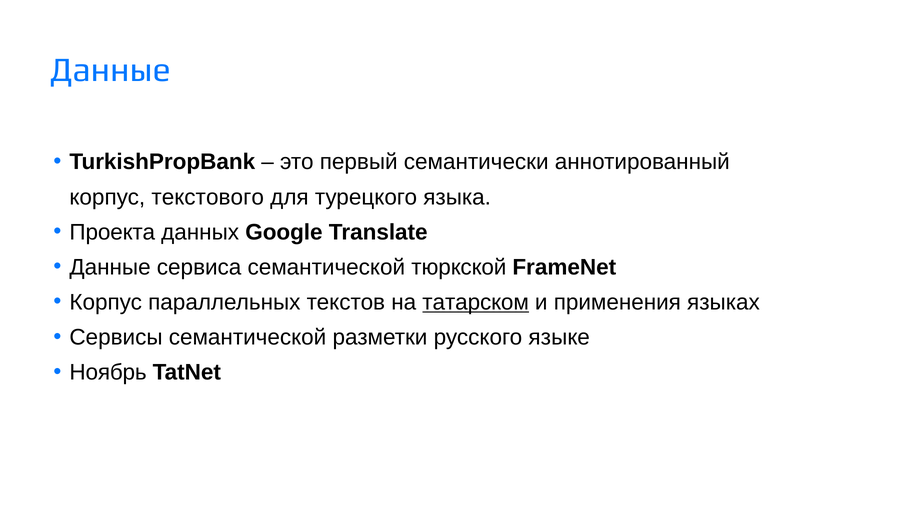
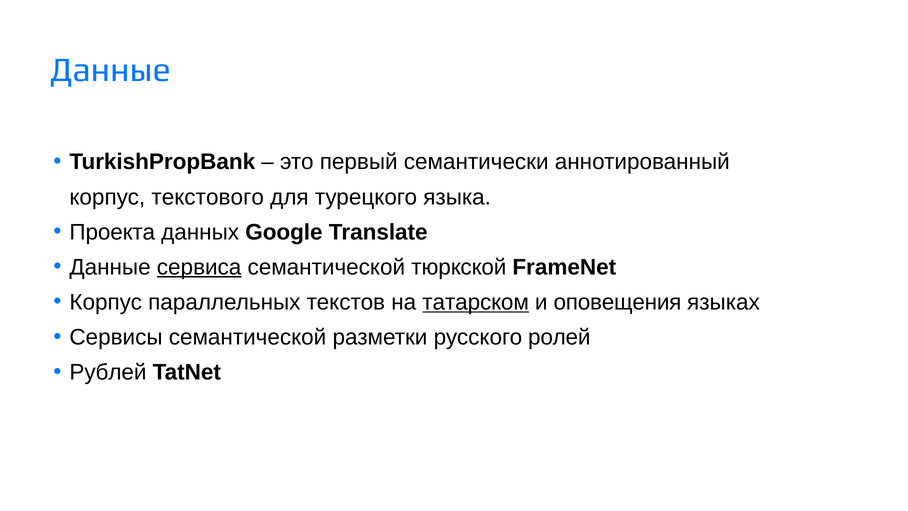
сервиса underline: none -> present
применения: применения -> оповещения
языке: языке -> ролей
Ноябрь: Ноябрь -> Рублей
